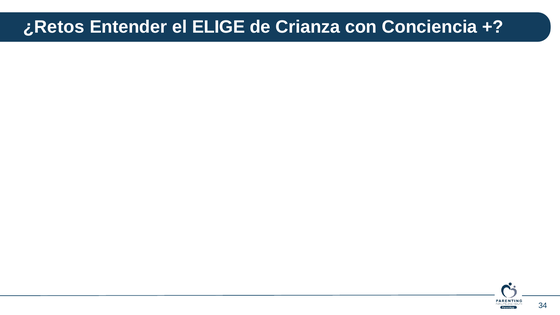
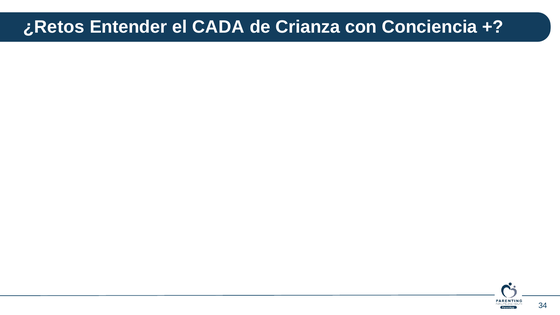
ELIGE: ELIGE -> CADA
